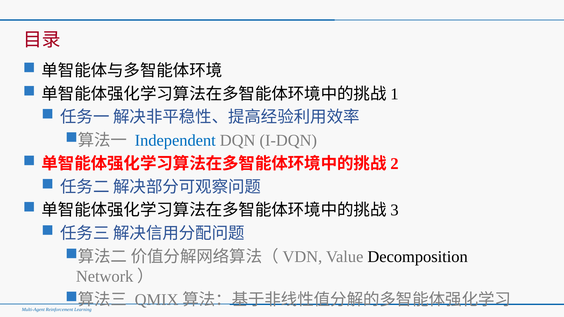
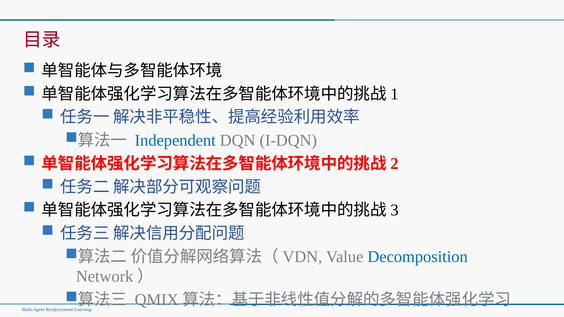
Decomposition colour: black -> blue
